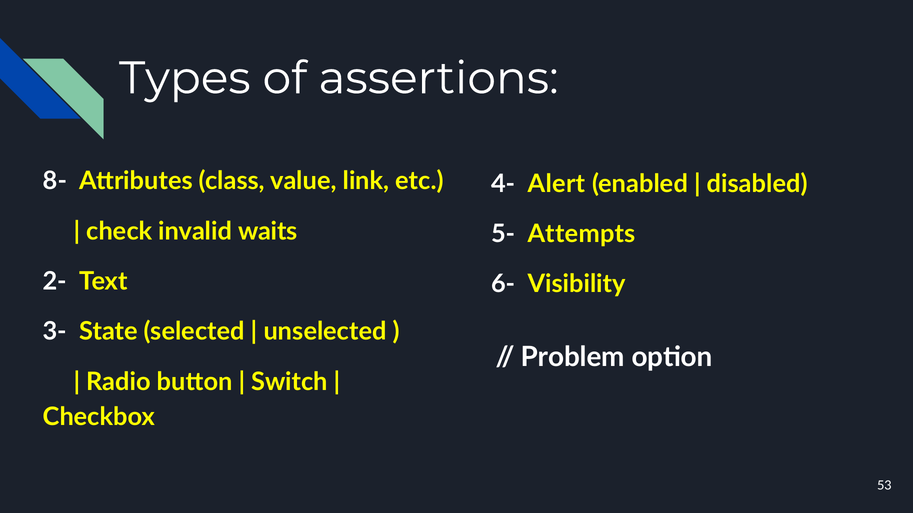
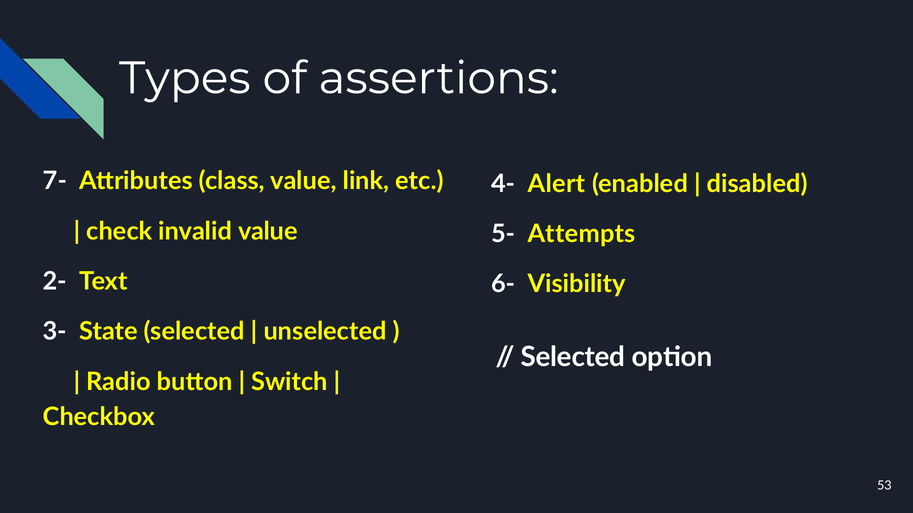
8-: 8- -> 7-
invalid waits: waits -> value
Problem at (573, 357): Problem -> Selected
